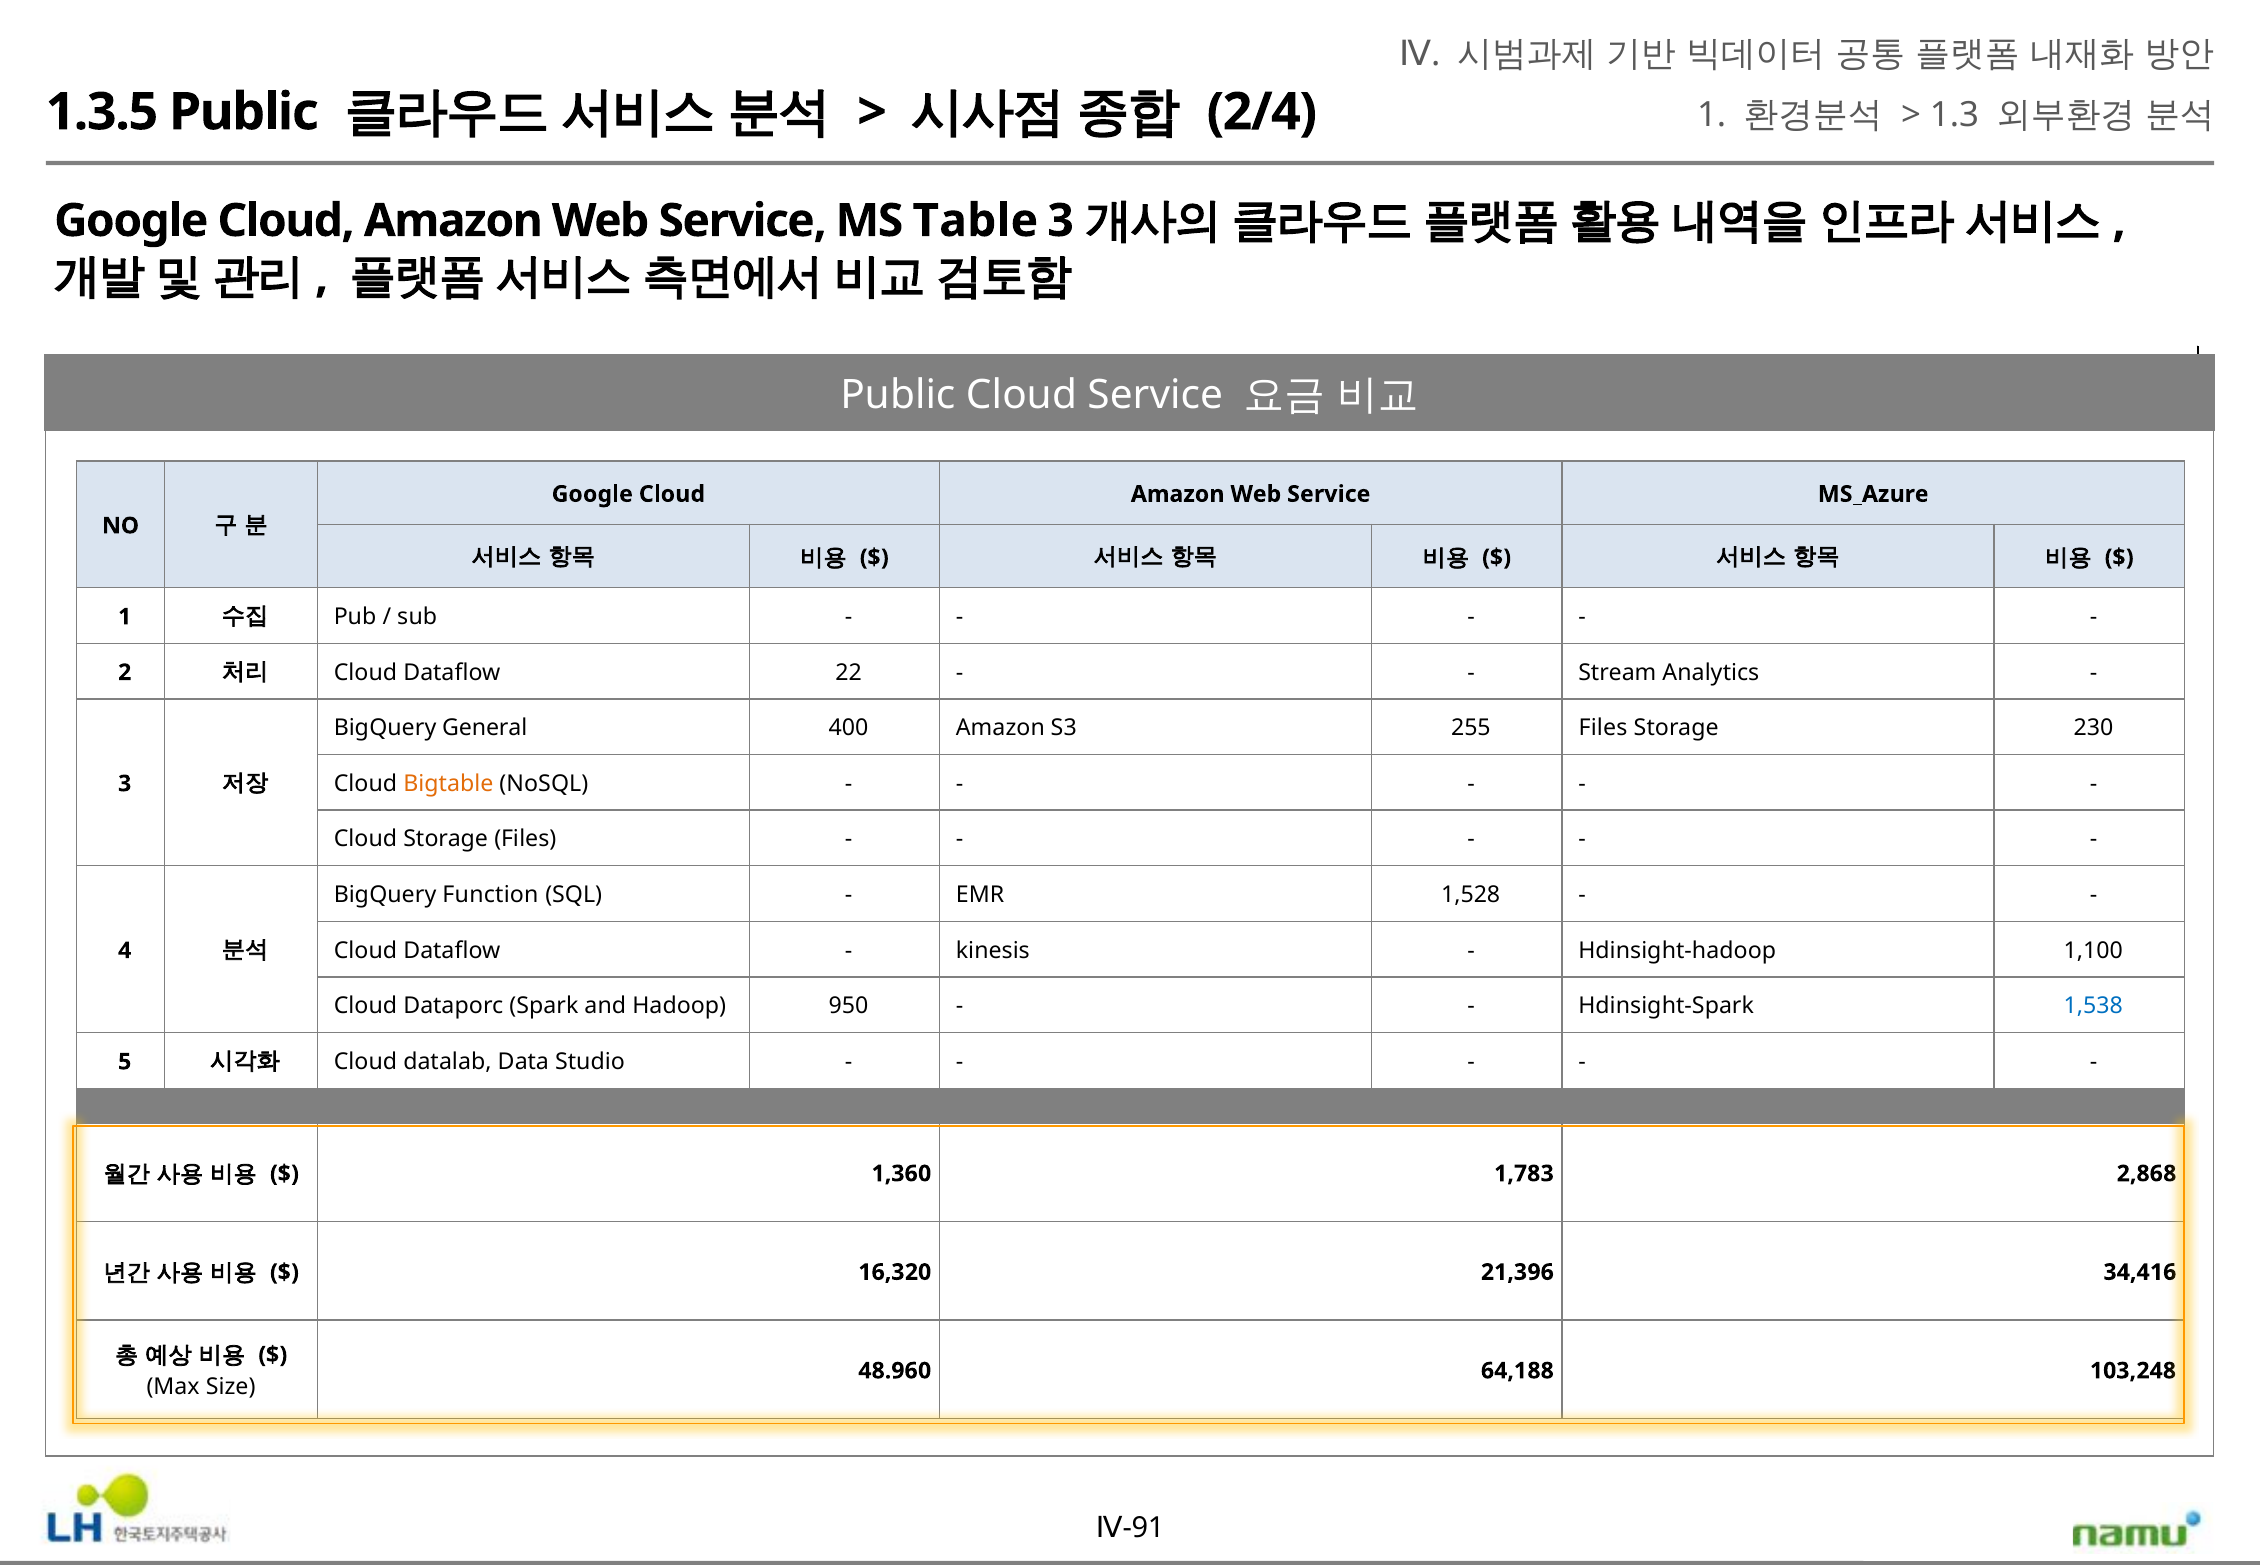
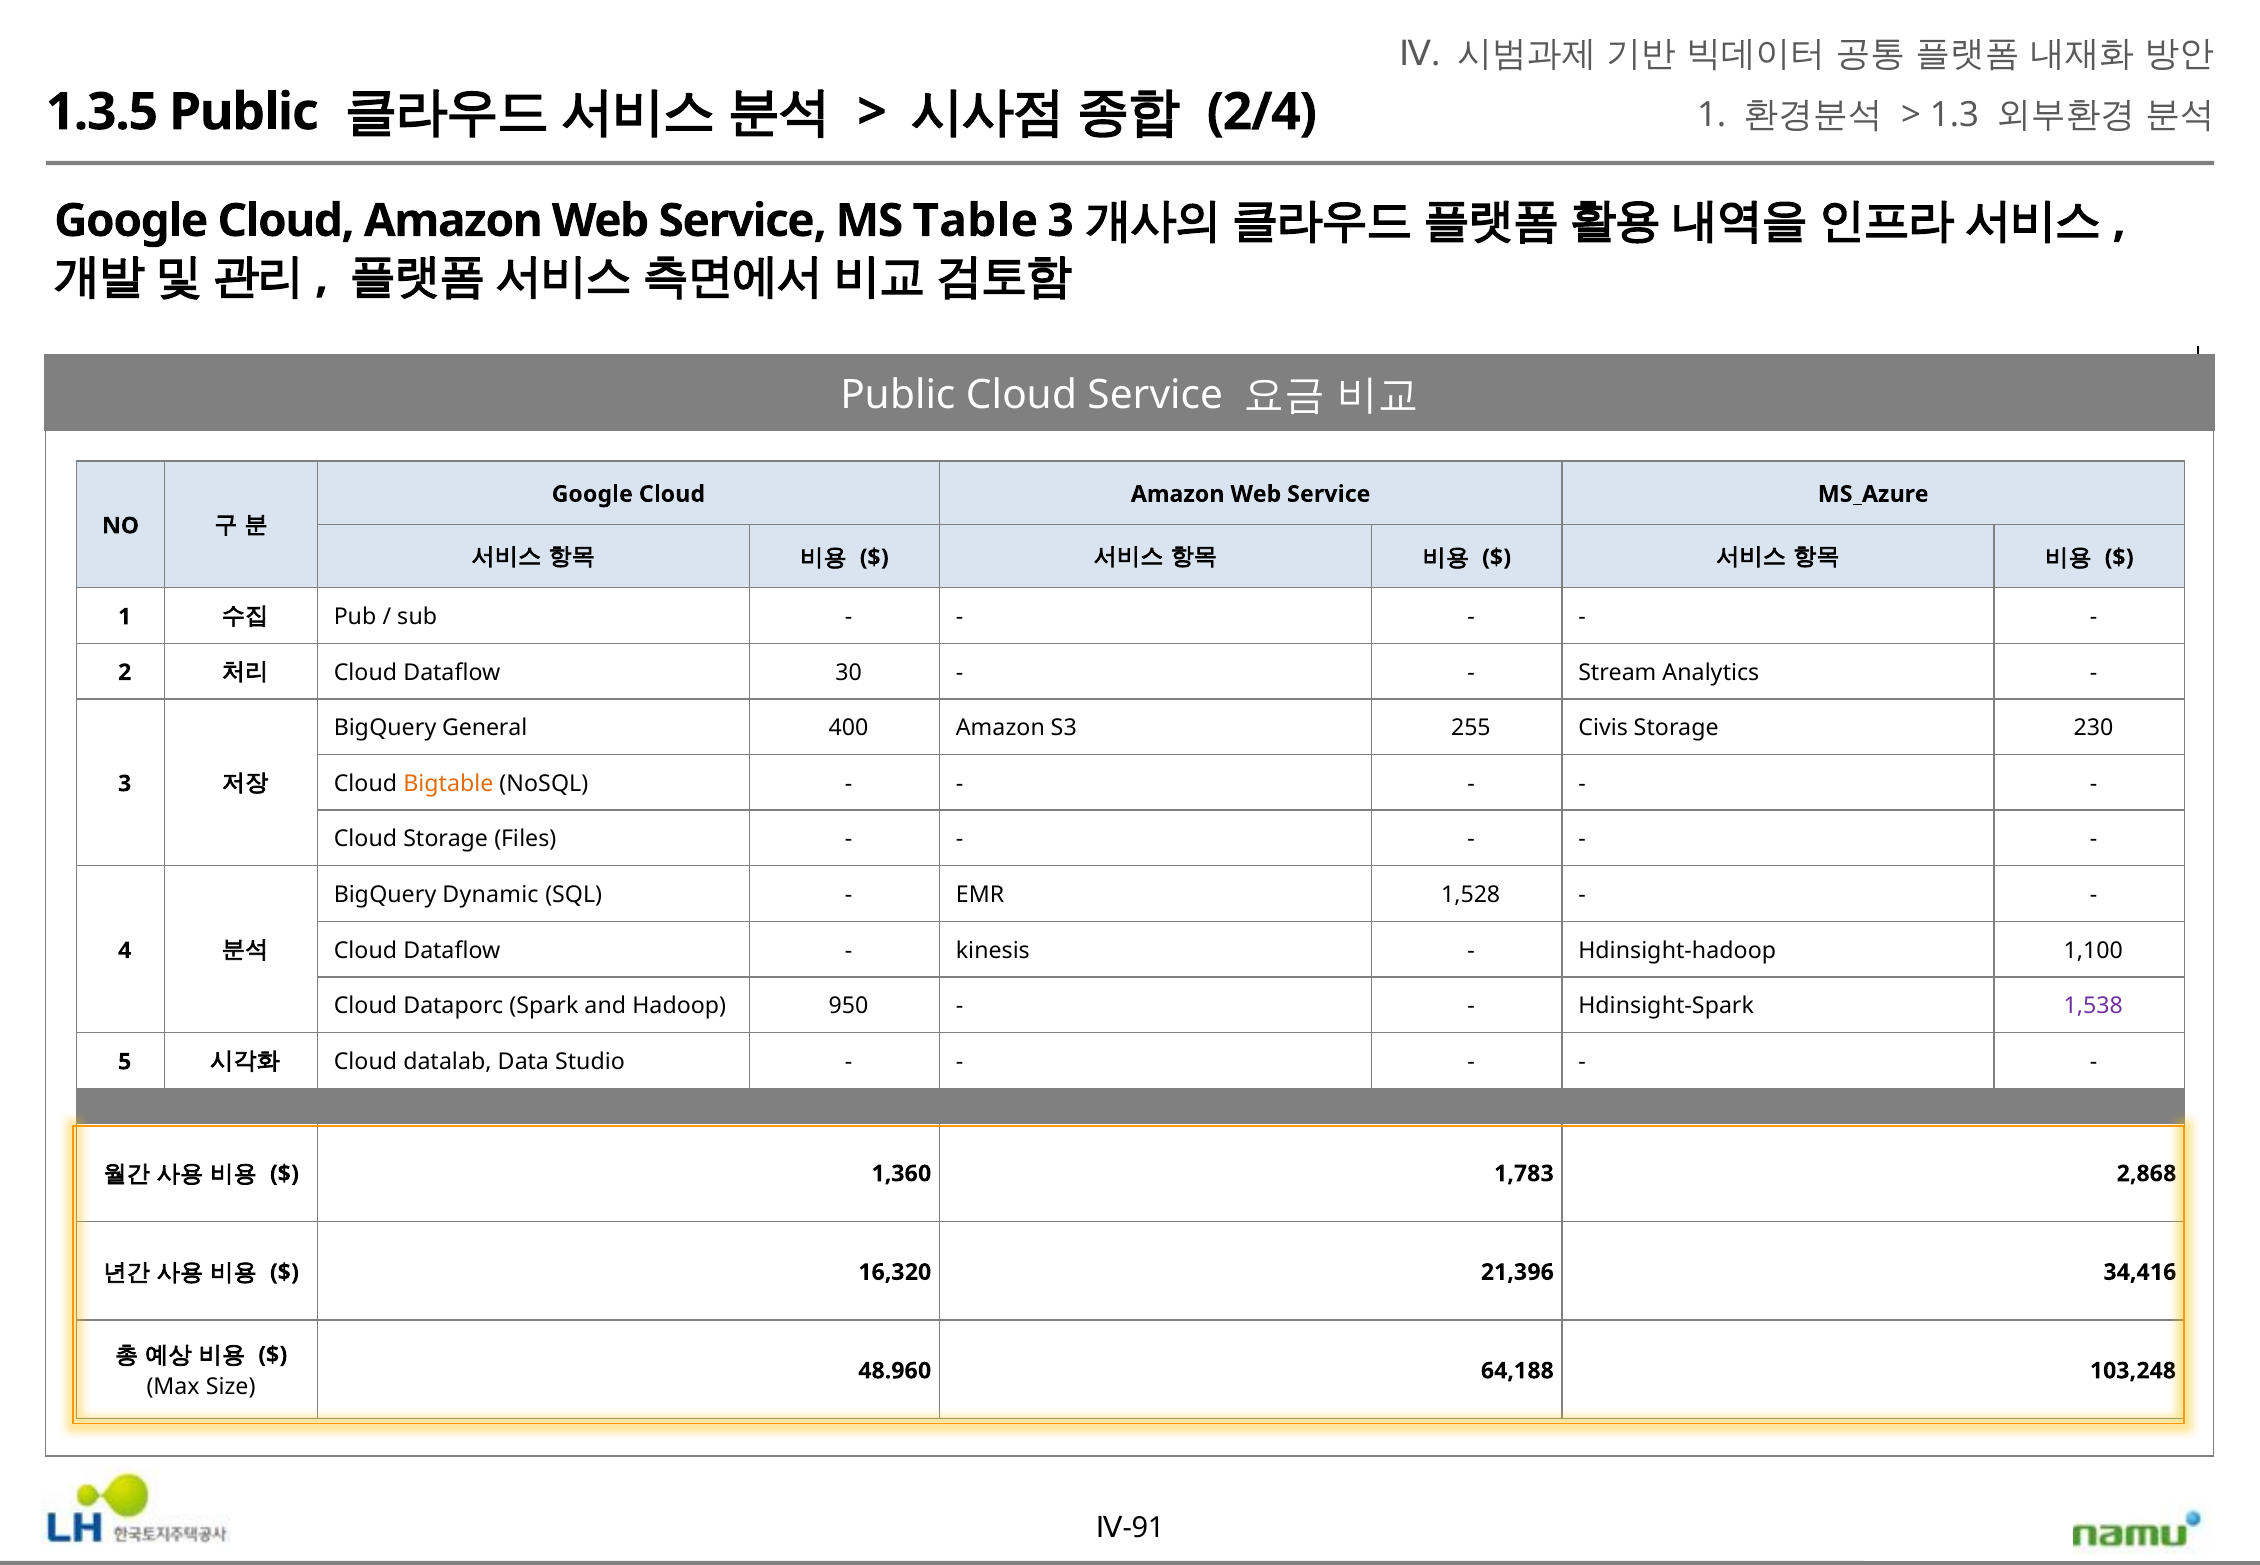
22: 22 -> 30
255 Files: Files -> Civis
Function: Function -> Dynamic
1,538 colour: blue -> purple
